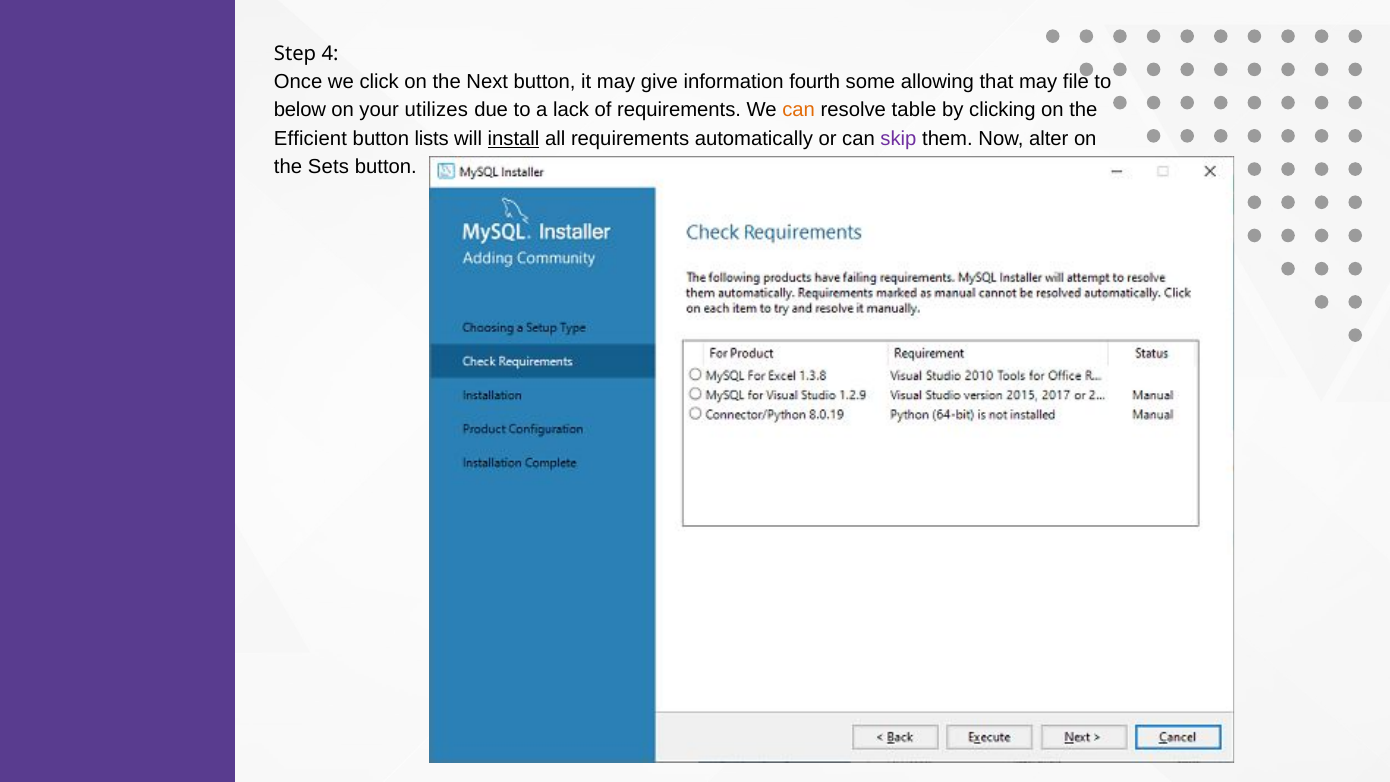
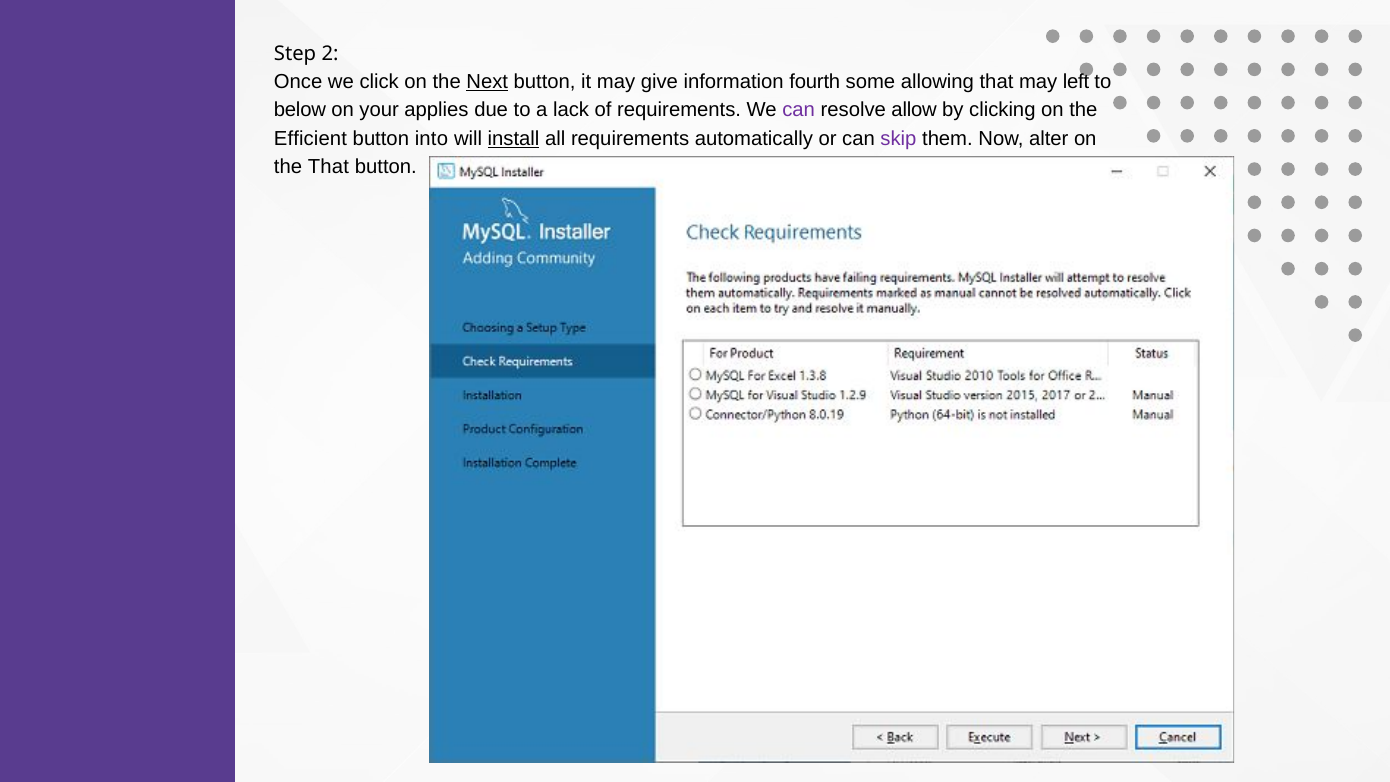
4: 4 -> 2
Next underline: none -> present
file: file -> left
utilizes: utilizes -> applies
can at (799, 110) colour: orange -> purple
table: table -> allow
lists: lists -> into
the Sets: Sets -> That
